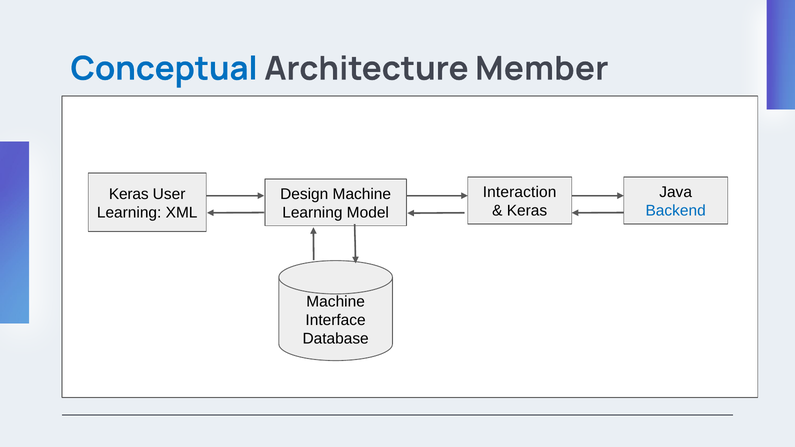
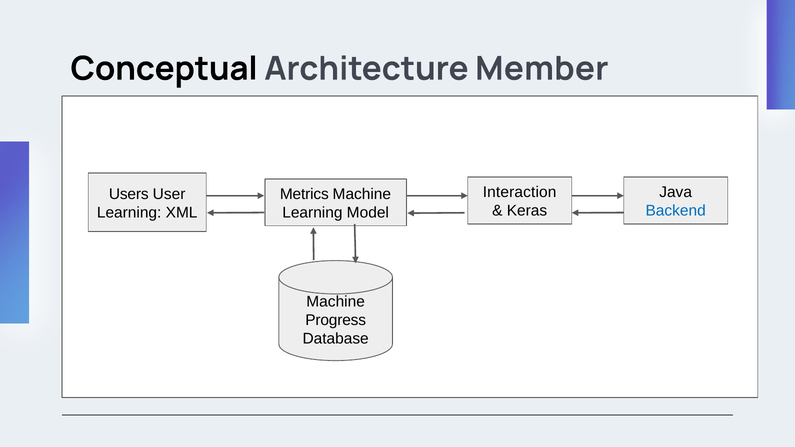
Conceptual colour: blue -> black
Keras at (129, 194): Keras -> Users
Design: Design -> Metrics
Interface: Interface -> Progress
